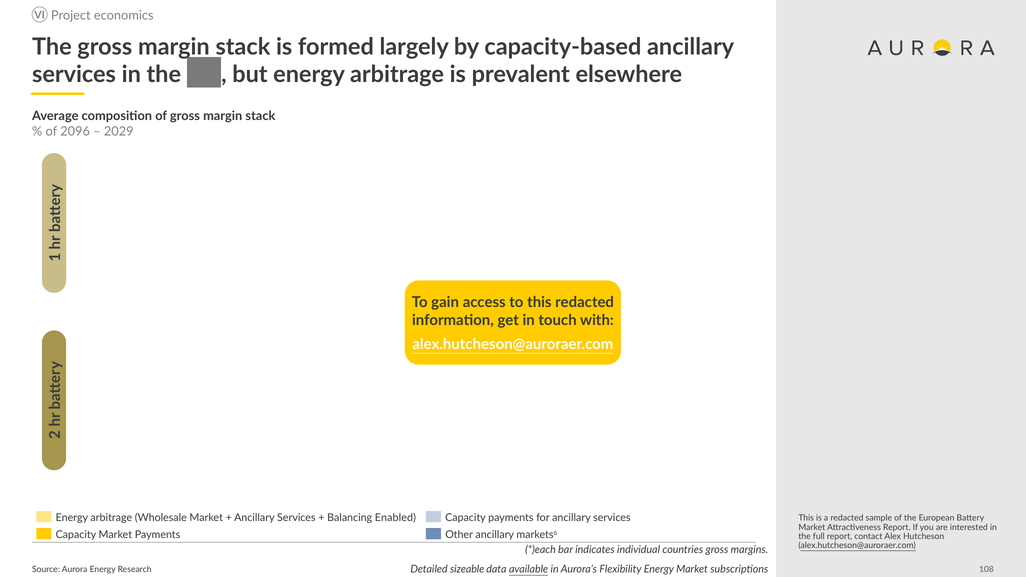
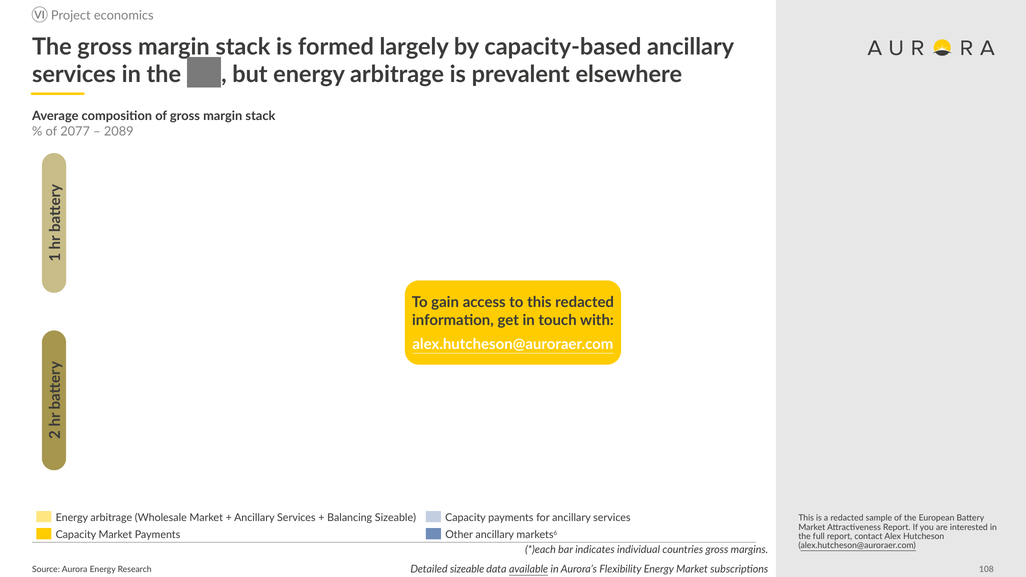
2096: 2096 -> 2077
2029: 2029 -> 2089
Balancing Enabled: Enabled -> Sizeable
